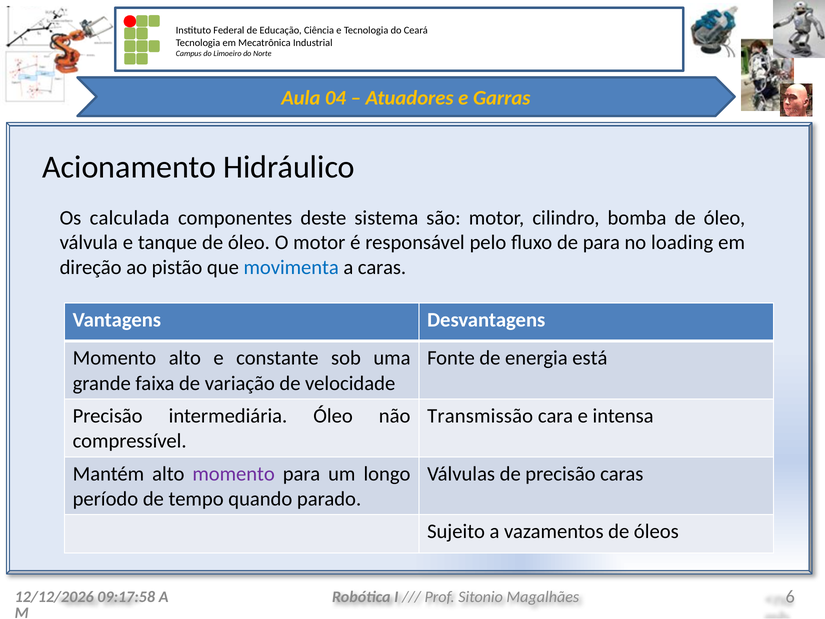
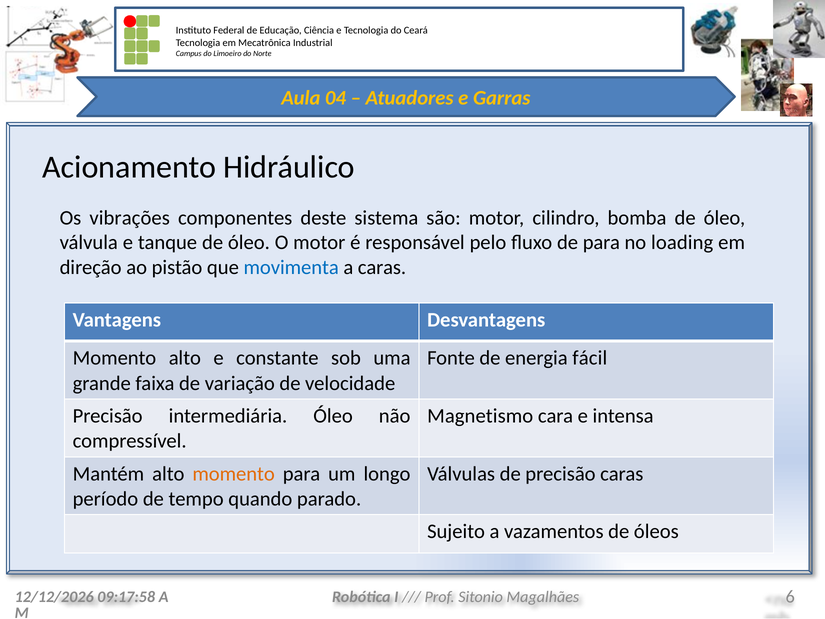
calculada: calculada -> vibrações
está: está -> fácil
Transmissão: Transmissão -> Magnetismo
momento at (234, 474) colour: purple -> orange
